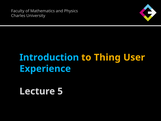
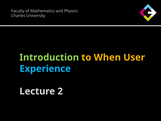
Introduction colour: light blue -> light green
Thing: Thing -> When
5: 5 -> 2
